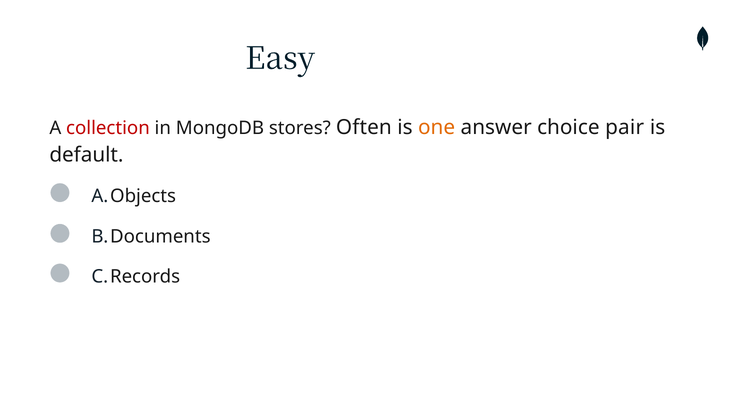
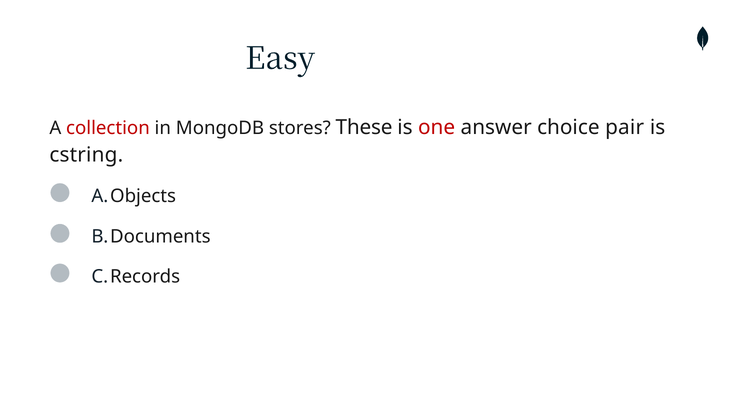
Often: Often -> These
one colour: orange -> red
default: default -> cstring
